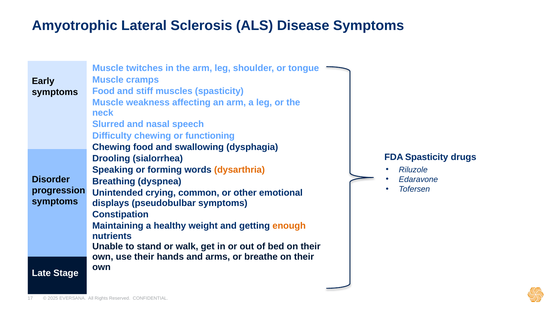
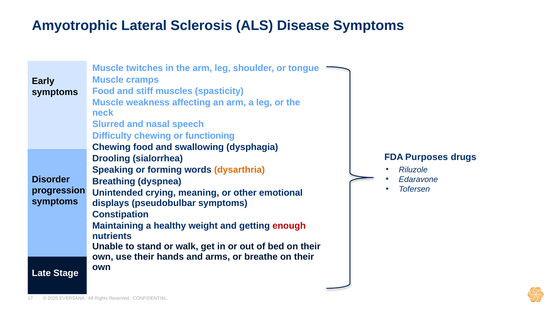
FDA Spasticity: Spasticity -> Purposes
common: common -> meaning
enough colour: orange -> red
